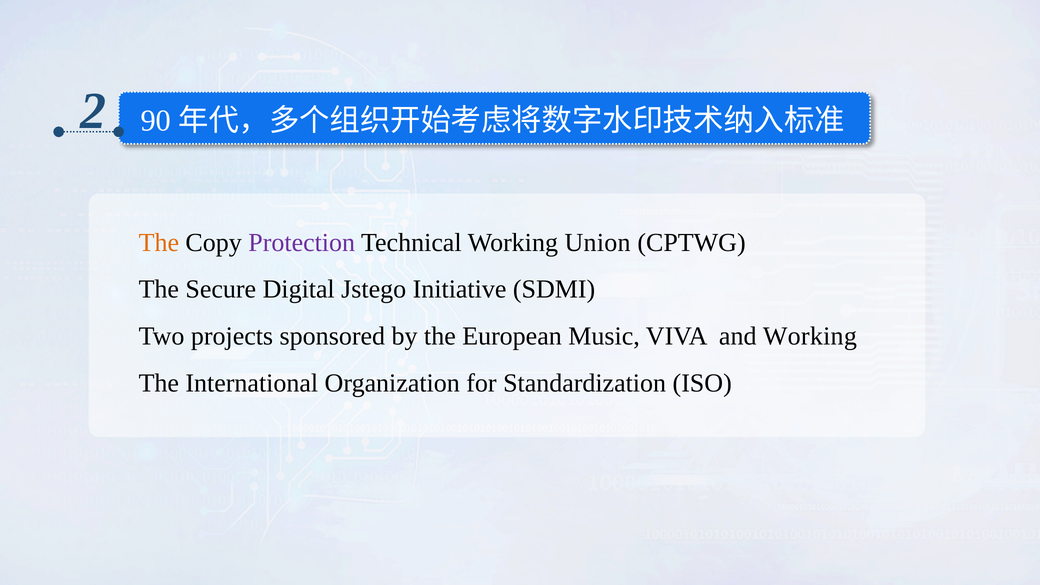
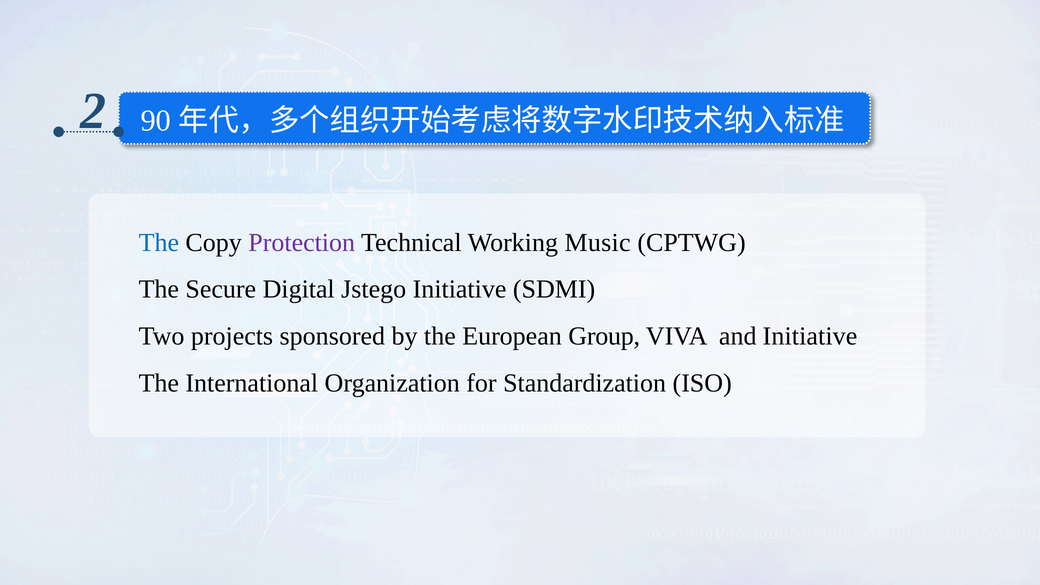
The at (159, 243) colour: orange -> blue
Union: Union -> Music
Music: Music -> Group
and Working: Working -> Initiative
